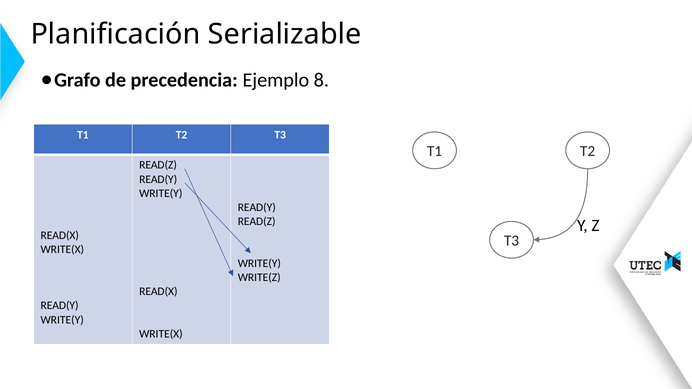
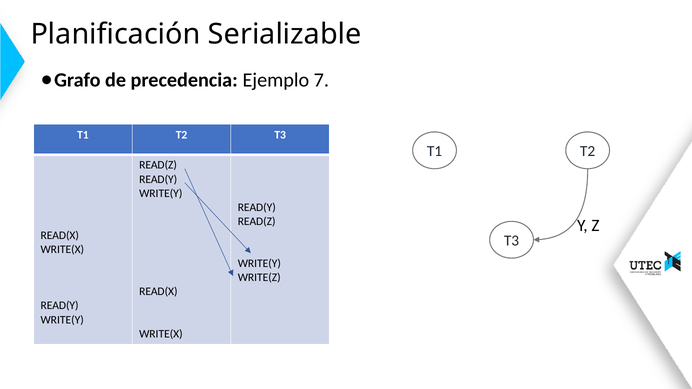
8: 8 -> 7
